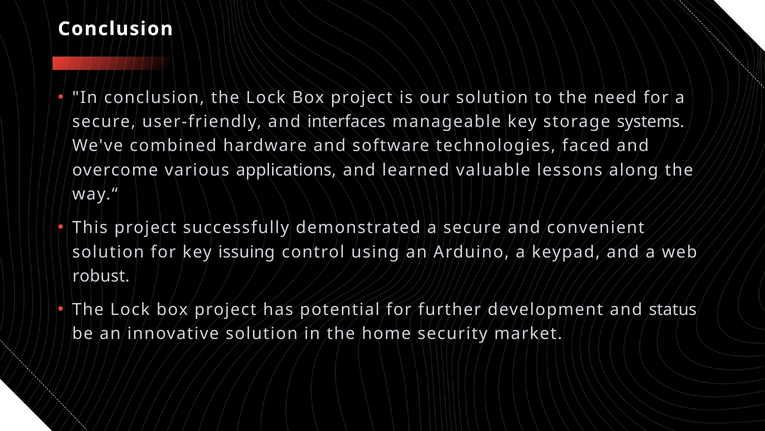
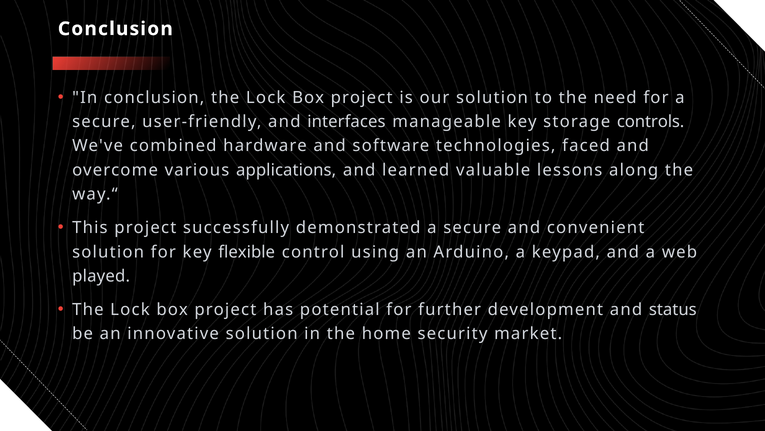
systems: systems -> controls
issuing: issuing -> flexible
robust: robust -> played
